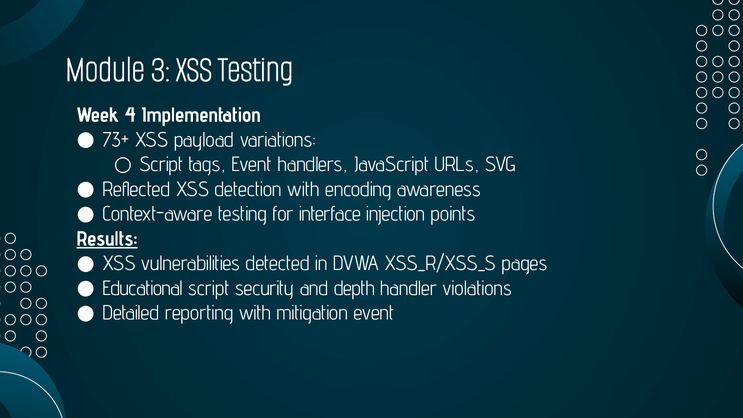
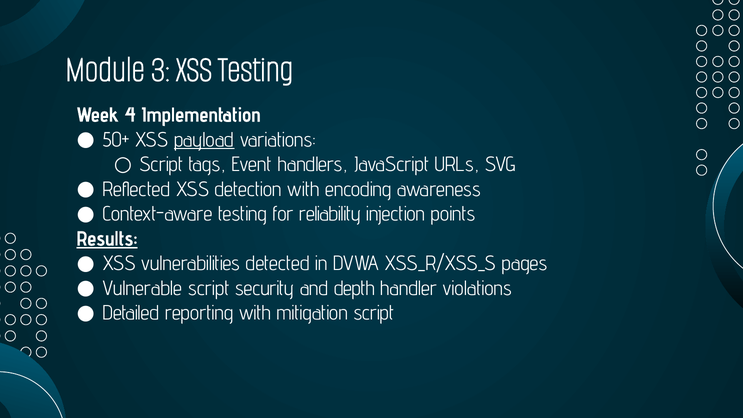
73+: 73+ -> 50+
payload underline: none -> present
interface: interface -> reliability
Educational: Educational -> Vulnerable
mitigation event: event -> script
